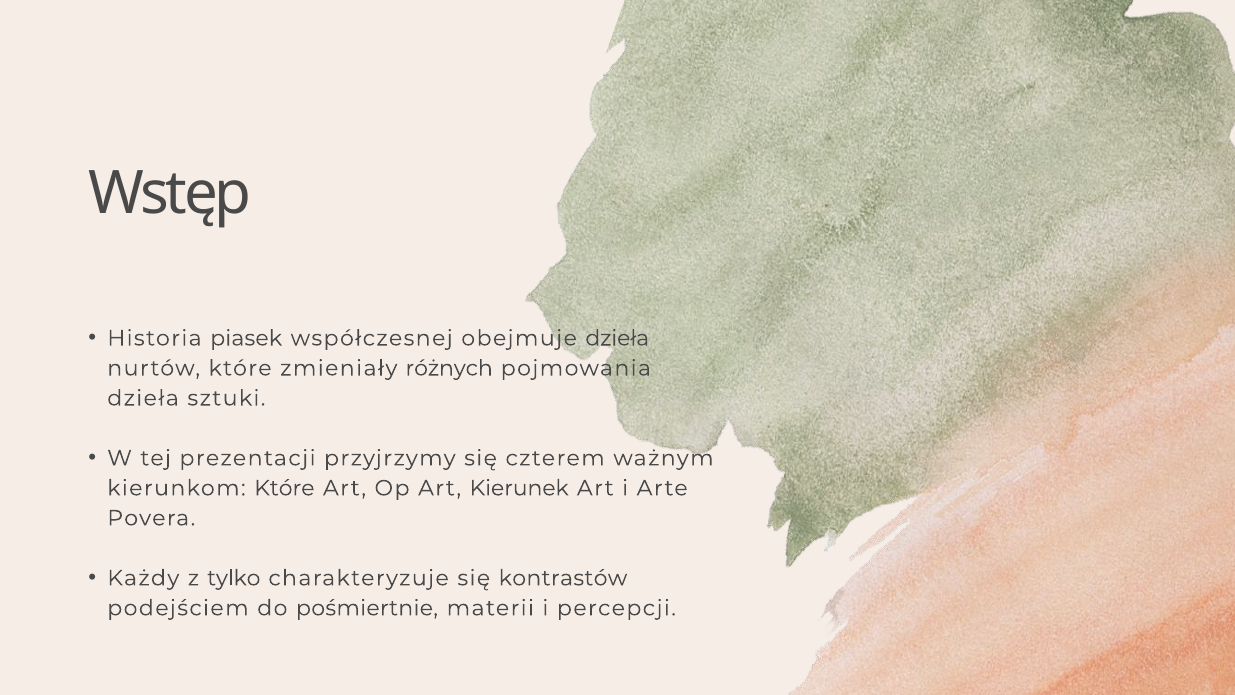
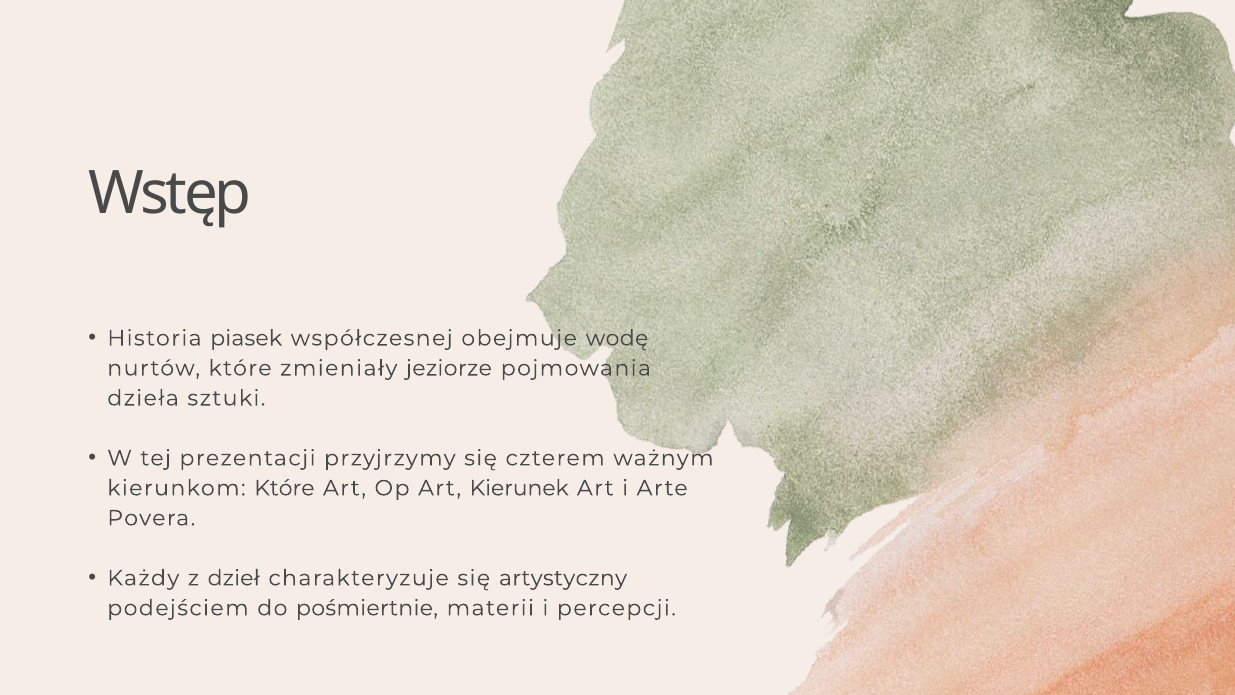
obejmuje dzieła: dzieła -> wodę
różnych: różnych -> jeziorze
tylko: tylko -> dzieł
kontrastów: kontrastów -> artystyczny
